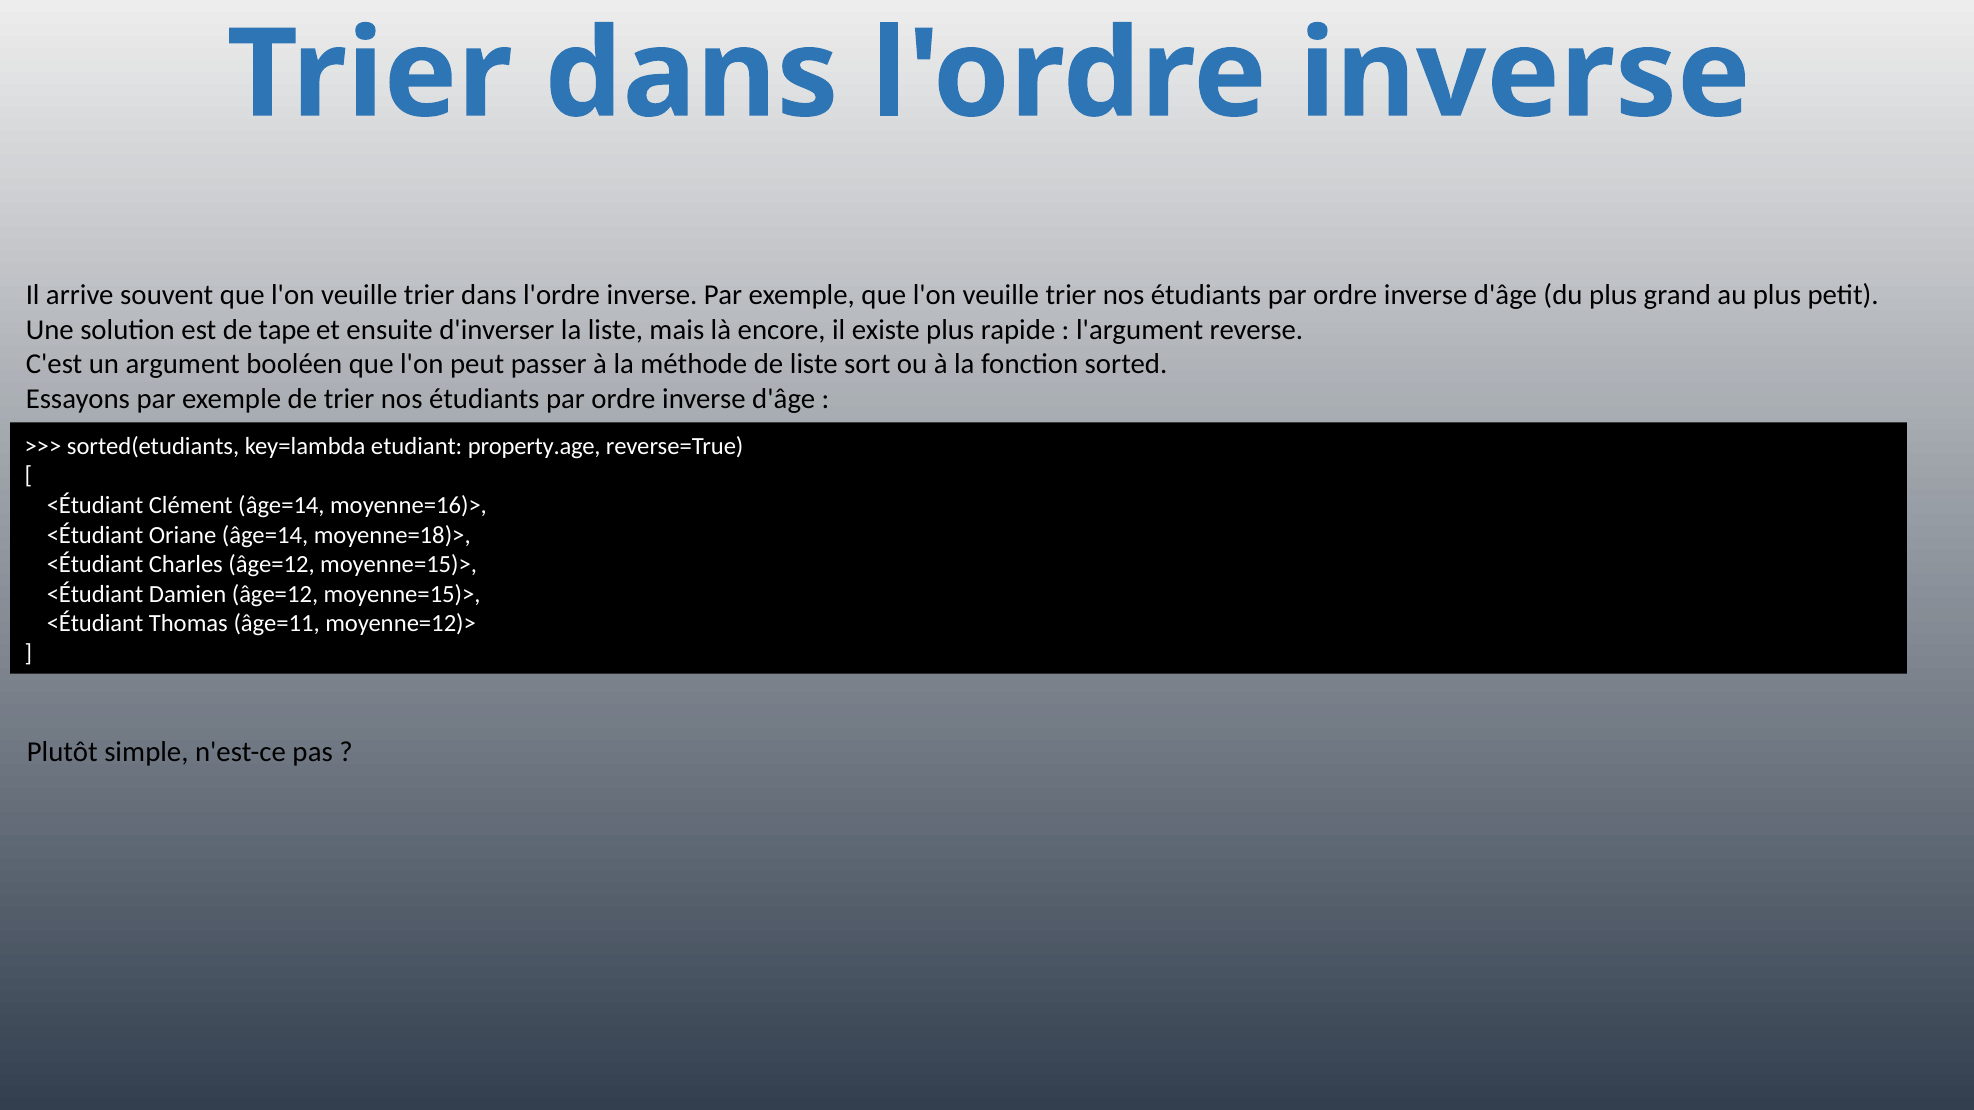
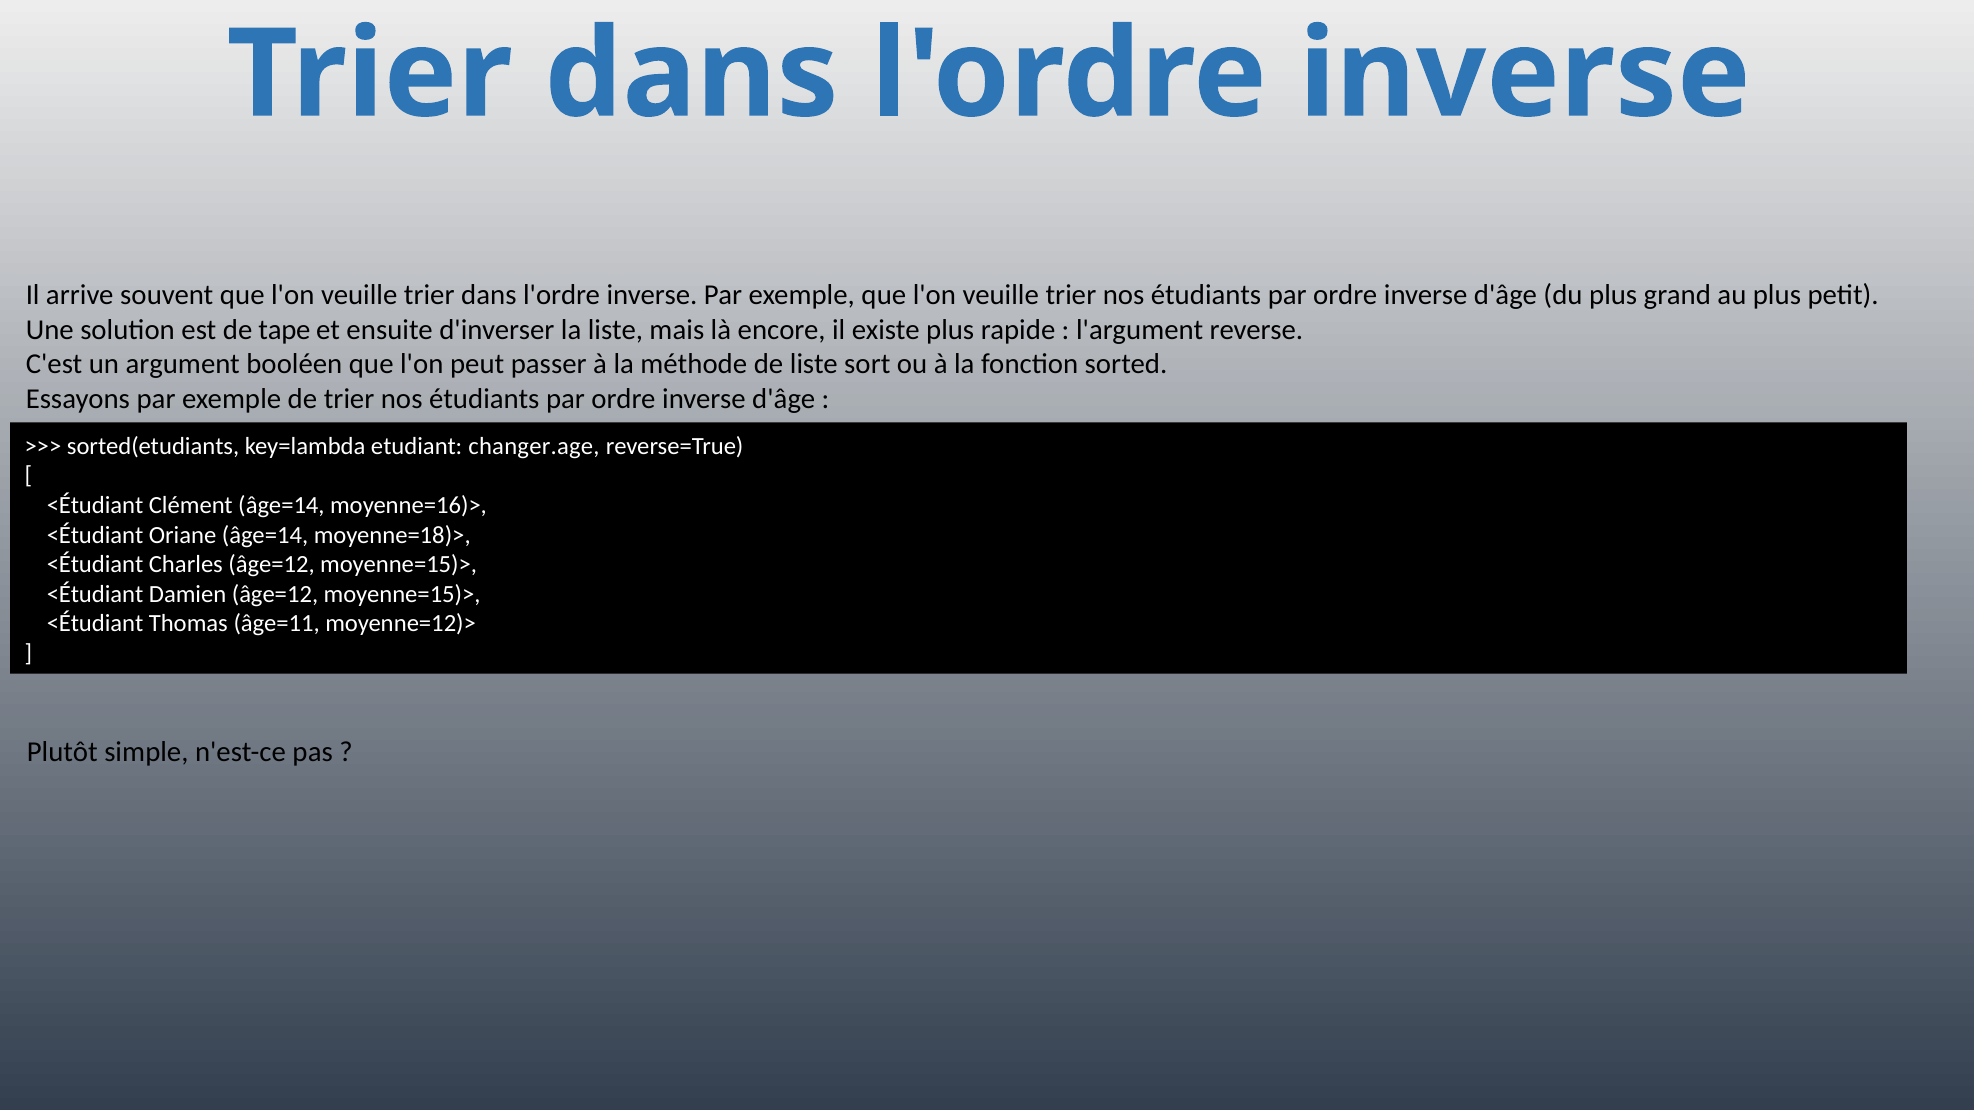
property.age: property.age -> changer.age
